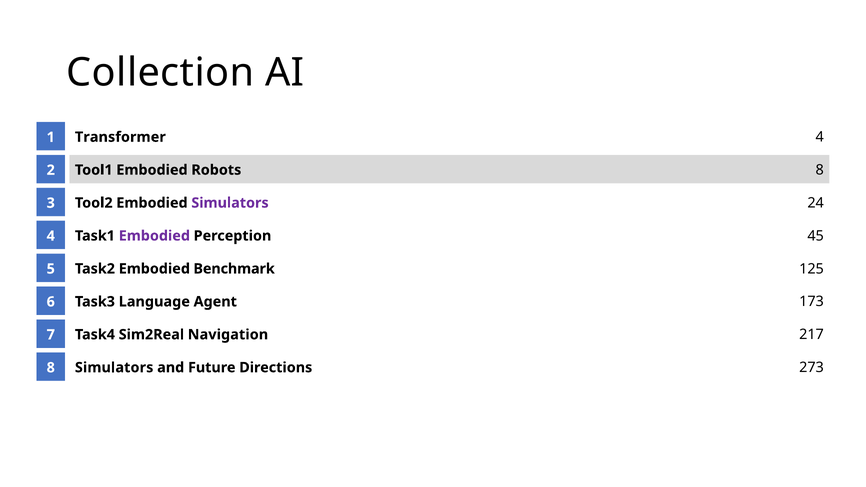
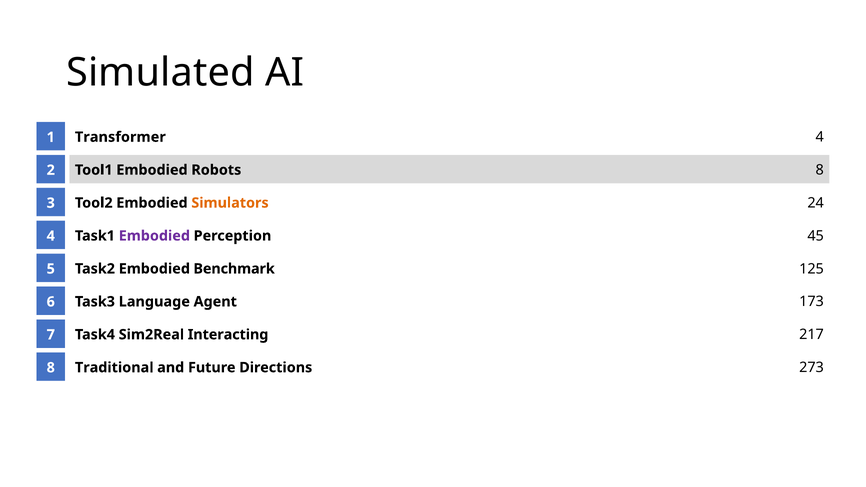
Collection: Collection -> Simulated
Simulators at (230, 203) colour: purple -> orange
Navigation: Navigation -> Interacting
Simulators at (114, 368): Simulators -> Traditional
